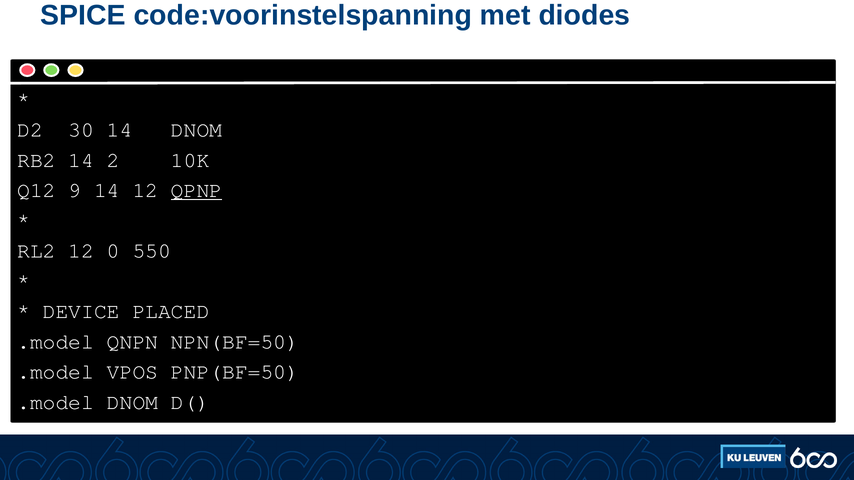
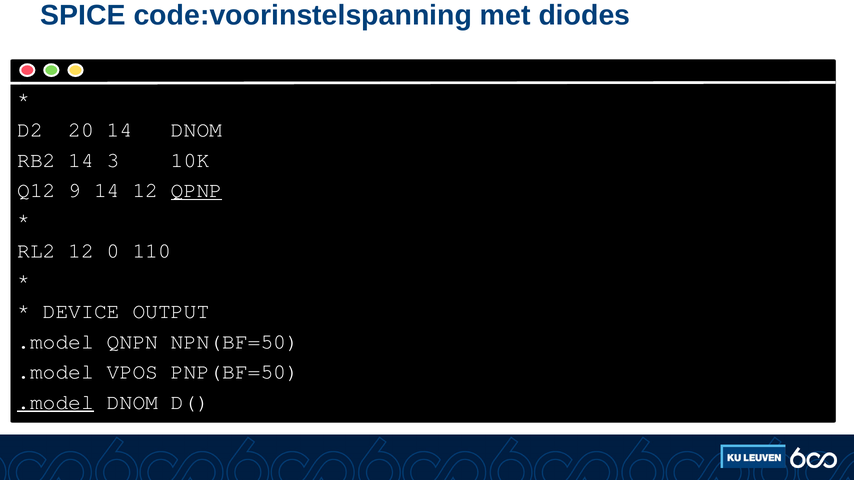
30: 30 -> 20
2: 2 -> 3
550: 550 -> 110
PLACED: PLACED -> OUTPUT
.model at (56, 402) underline: none -> present
